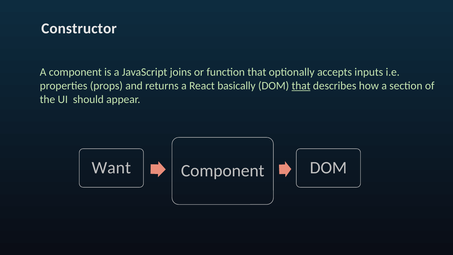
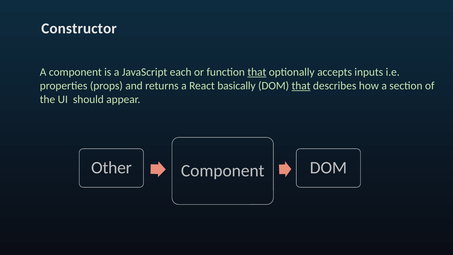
joins: joins -> each
that at (257, 72) underline: none -> present
Want: Want -> Other
